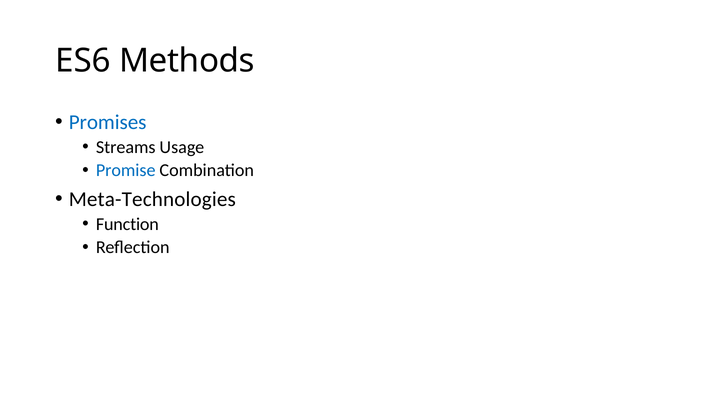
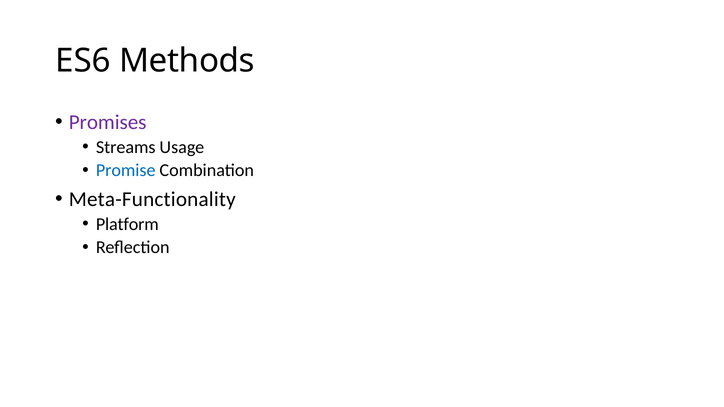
Promises colour: blue -> purple
Meta-Technologies: Meta-Technologies -> Meta-Functionality
Function: Function -> Platform
